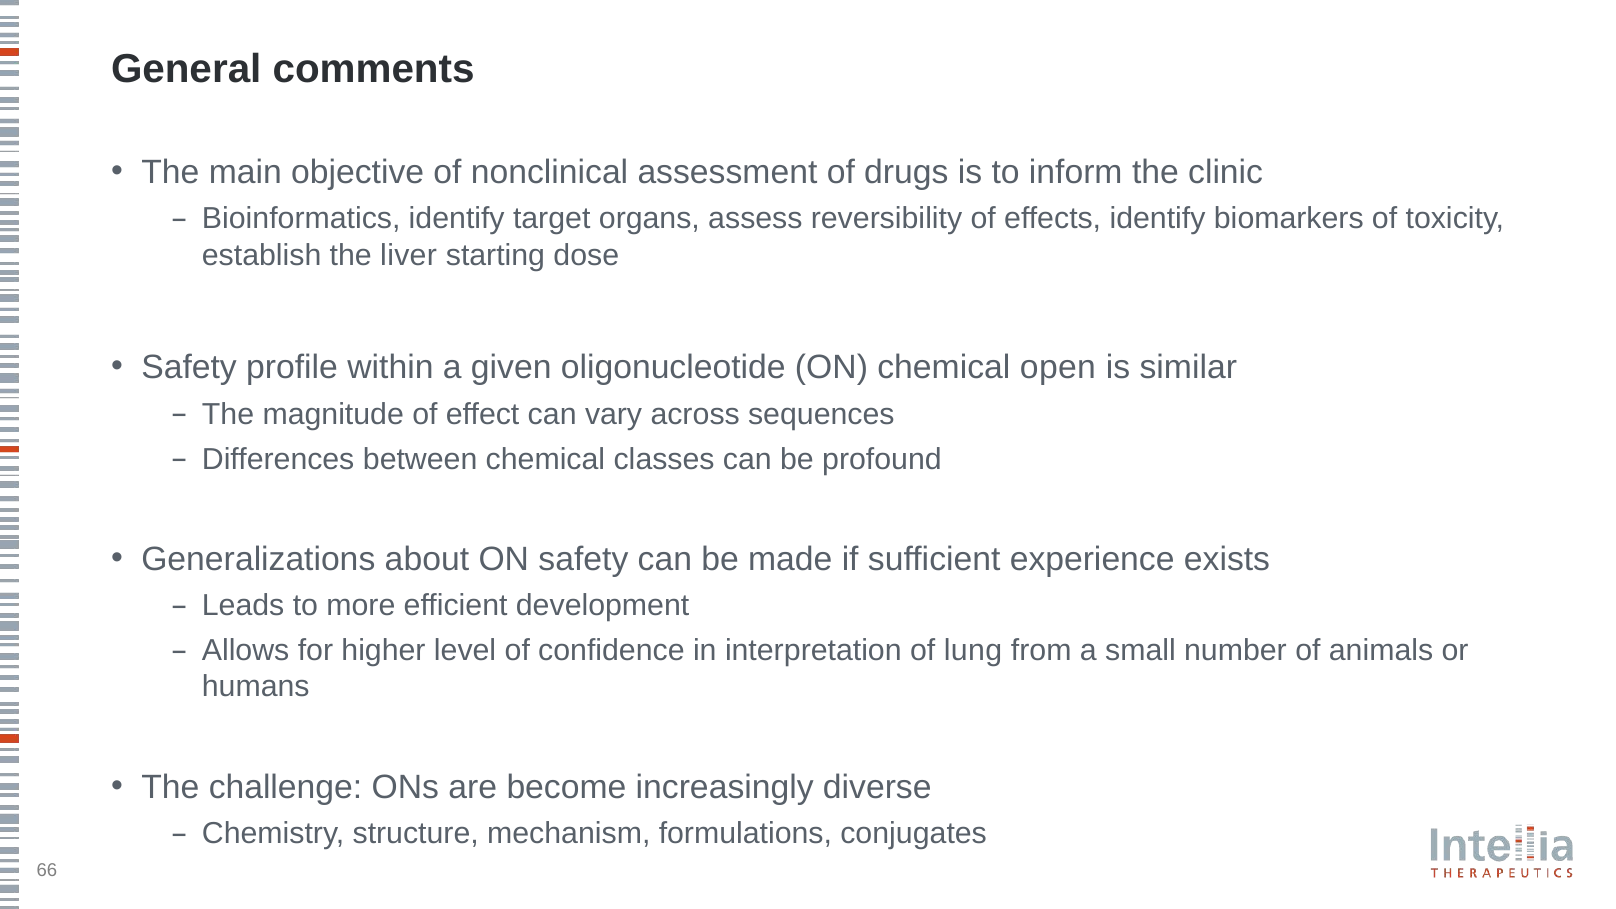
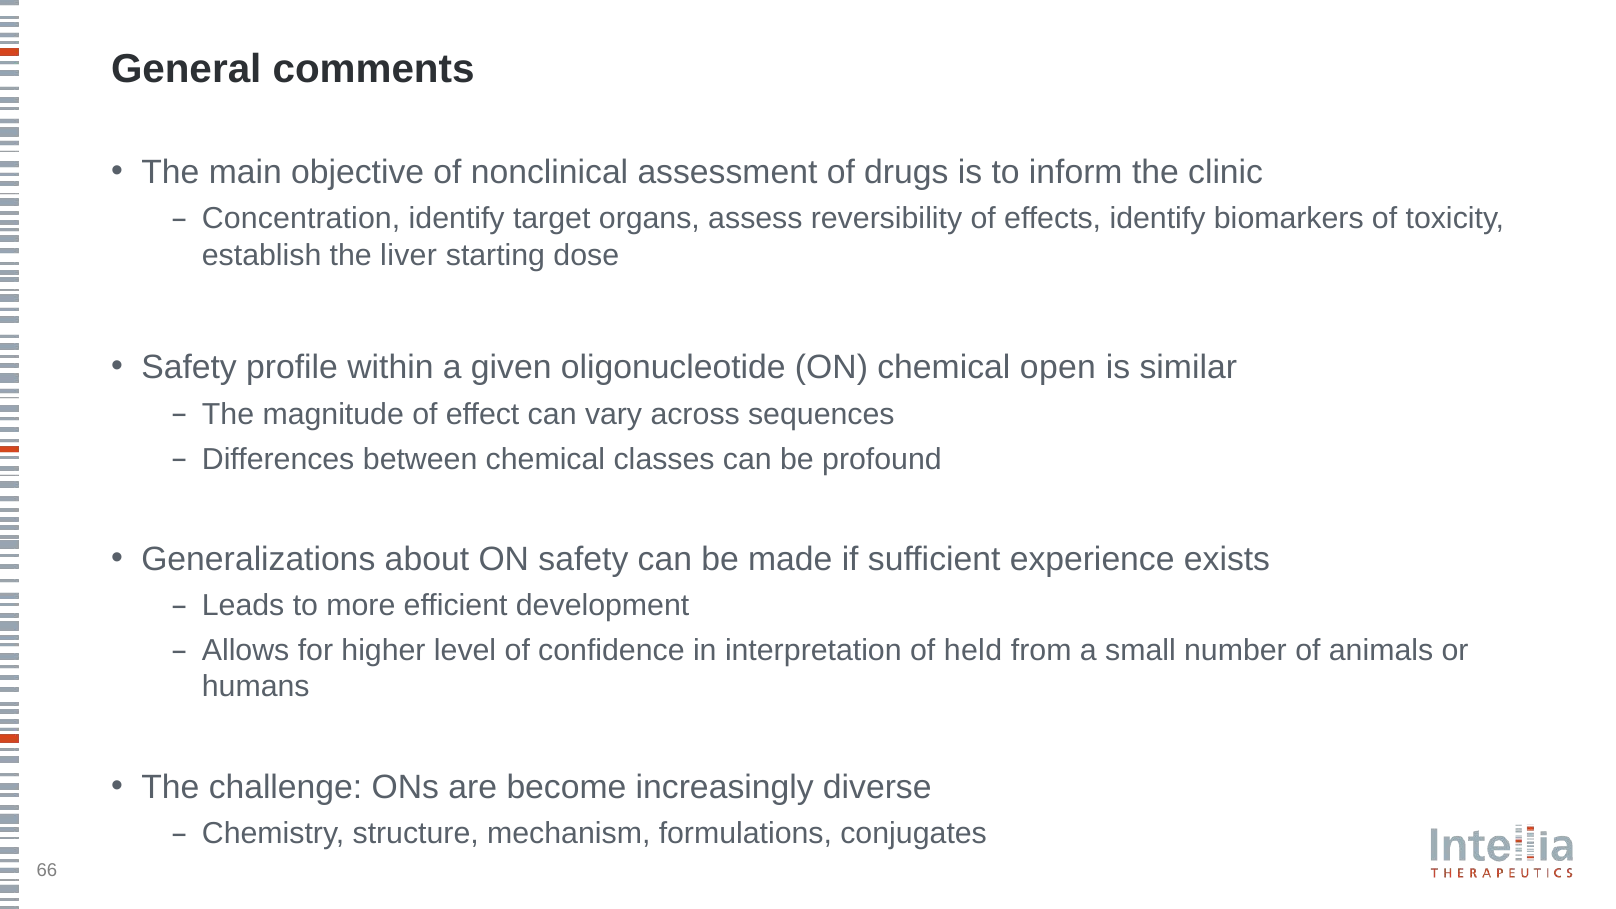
Bioinformatics: Bioinformatics -> Concentration
lung: lung -> held
